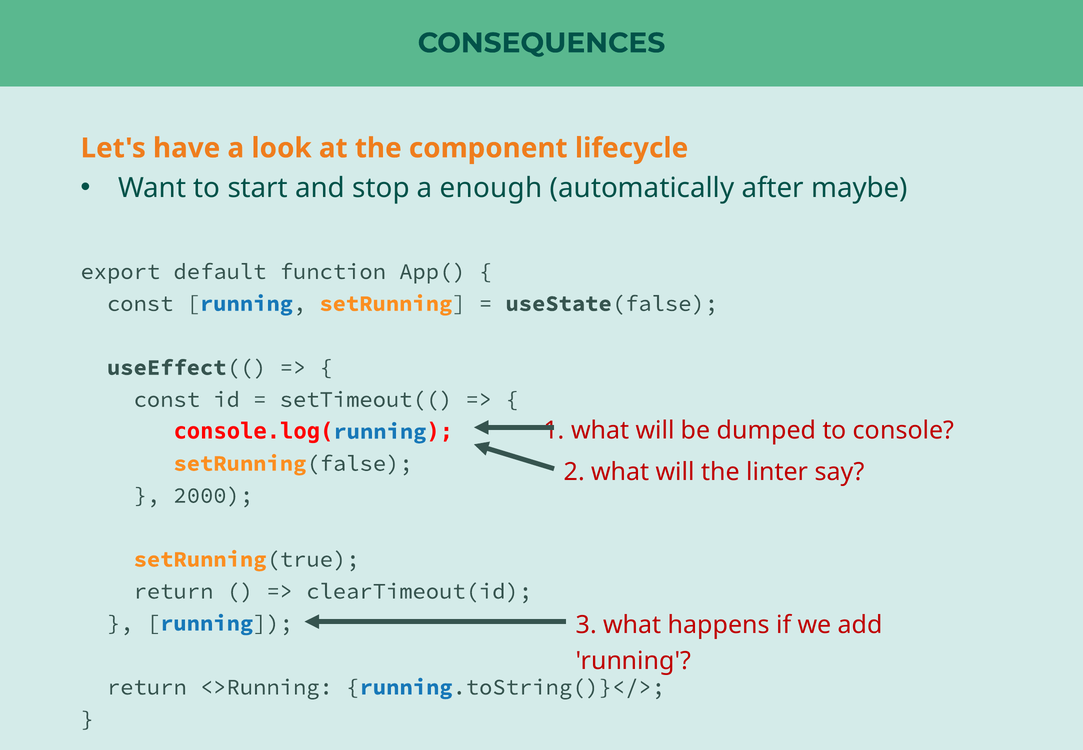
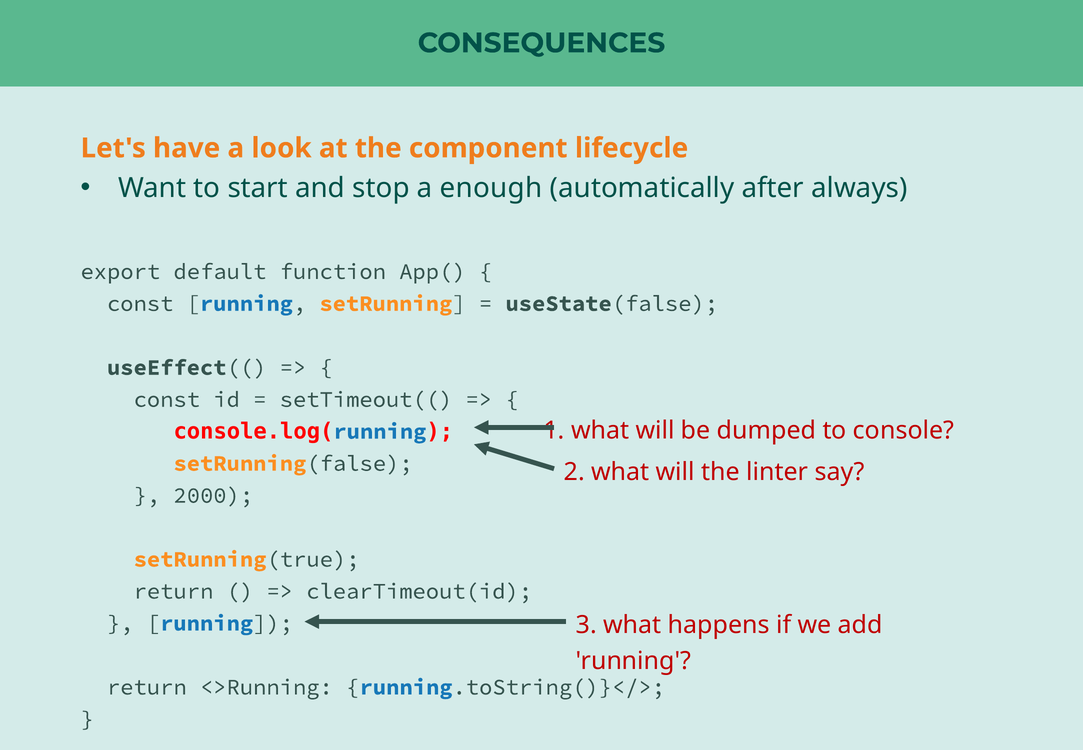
maybe: maybe -> always
